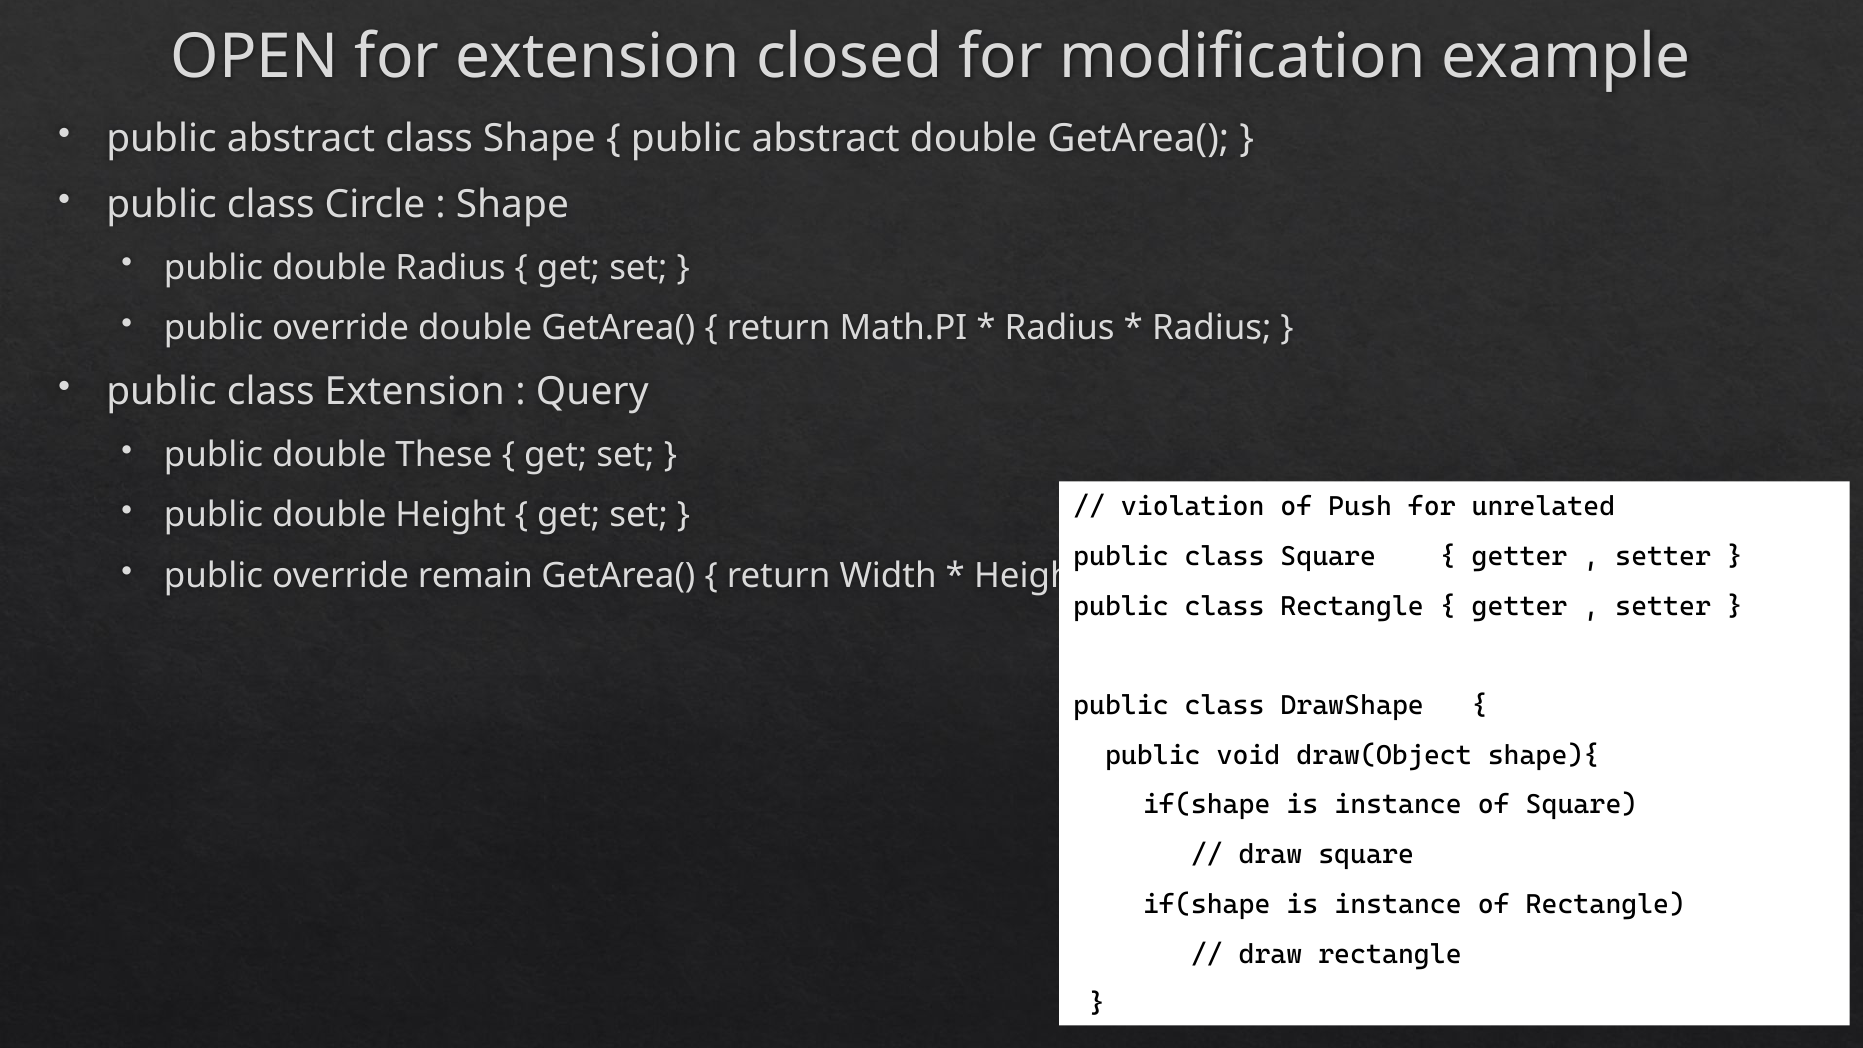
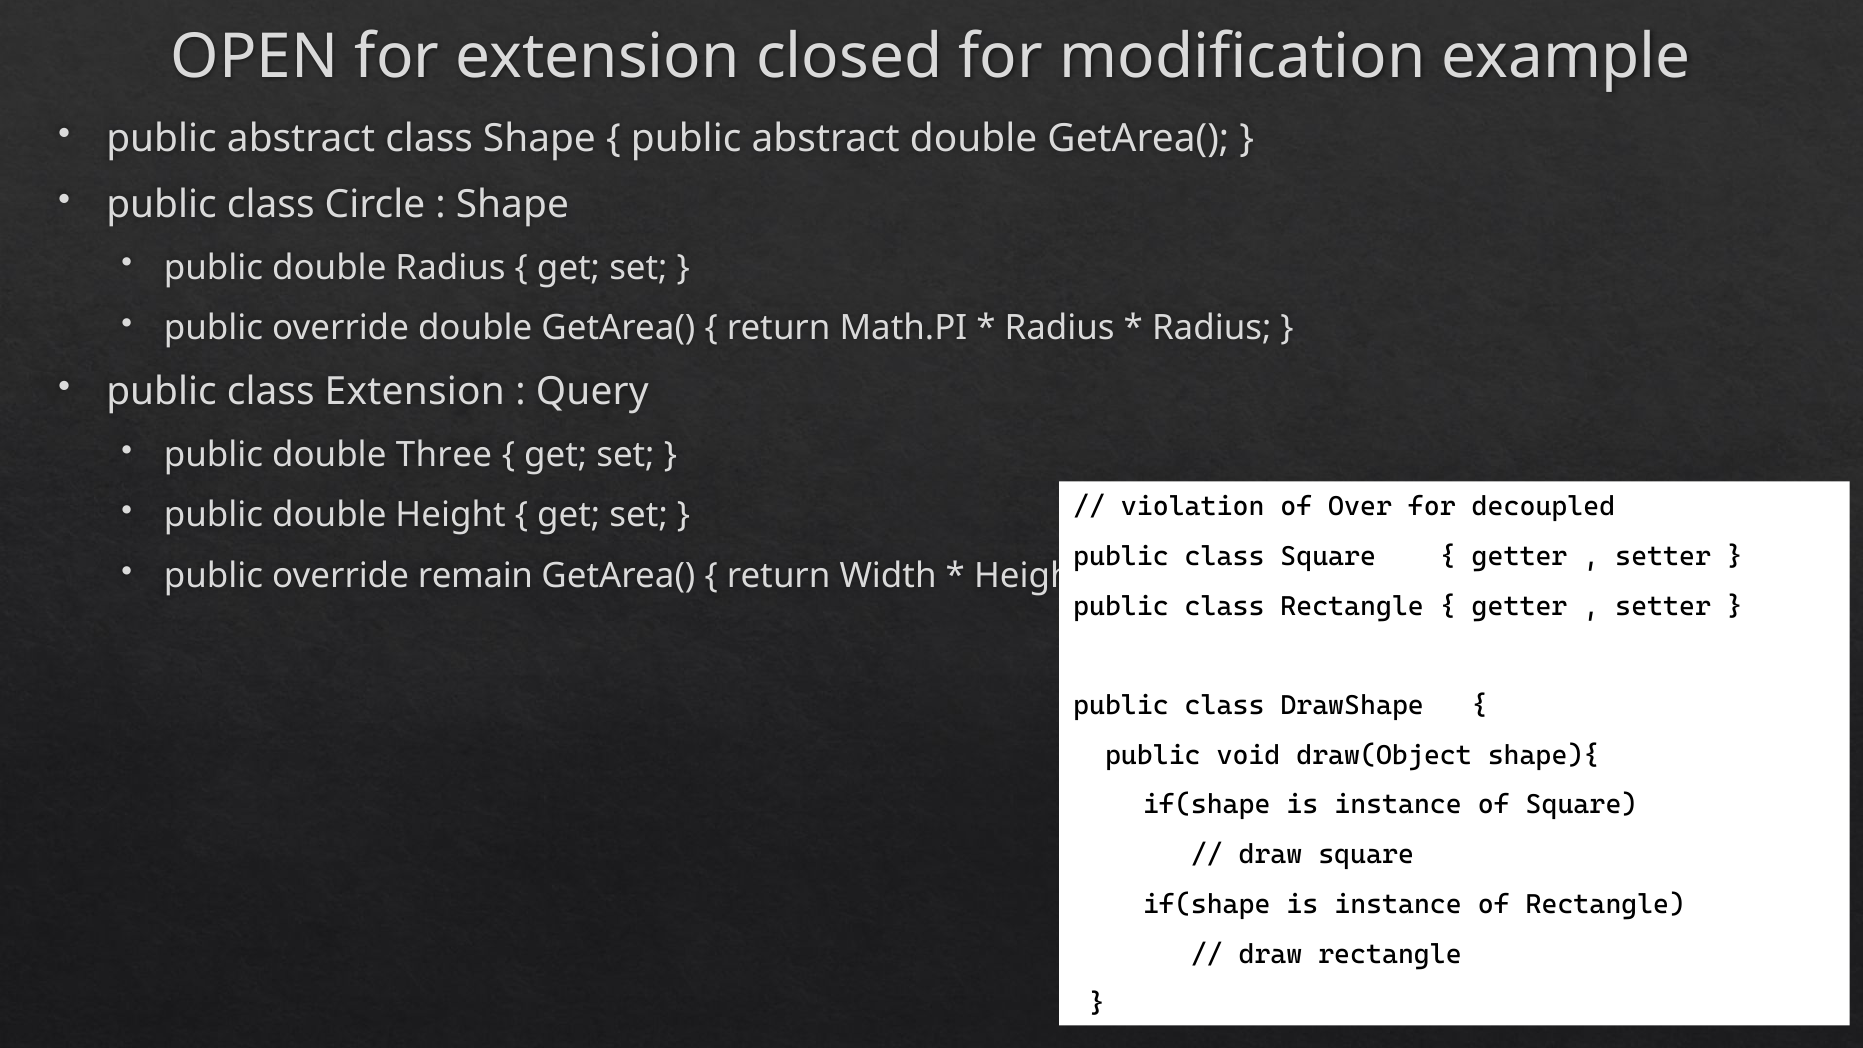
These: These -> Three
Push: Push -> Over
unrelated: unrelated -> decoupled
